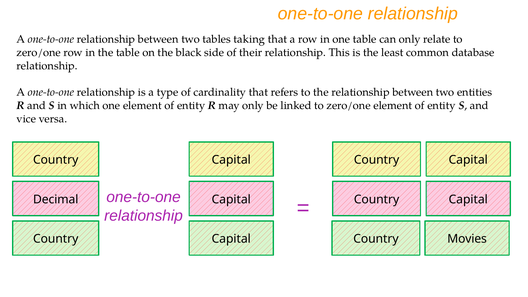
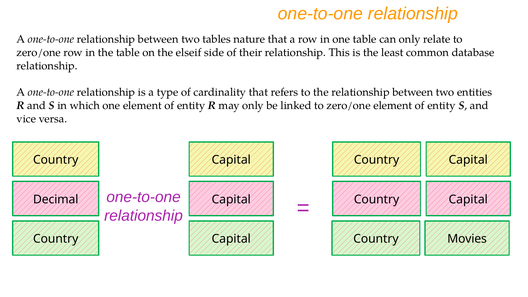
taking: taking -> nature
black: black -> elseif
